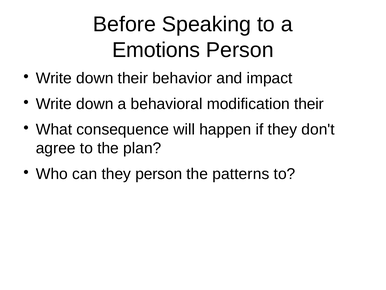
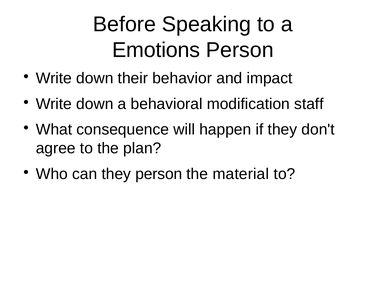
modification their: their -> staff
patterns: patterns -> material
